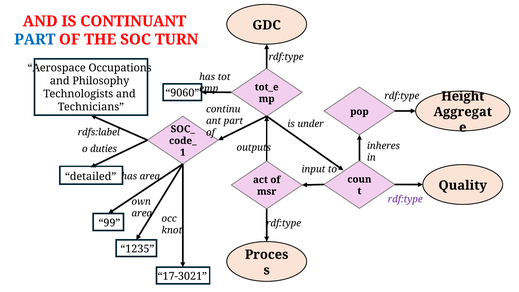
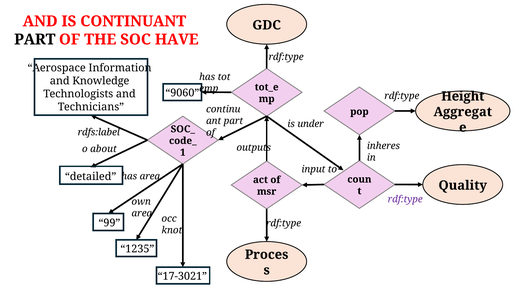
PART at (35, 39) colour: blue -> black
TURN: TURN -> HAVE
Occupations: Occupations -> Information
Philosophy: Philosophy -> Knowledge
duties: duties -> about
